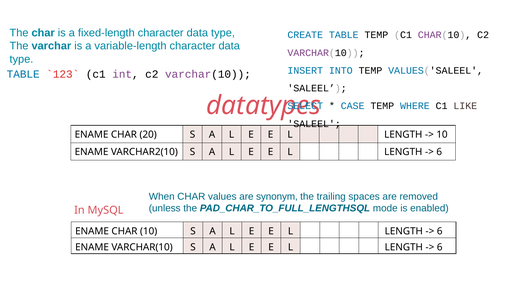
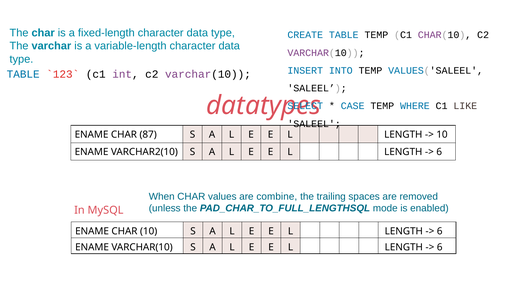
20: 20 -> 87
synonym: synonym -> combine
